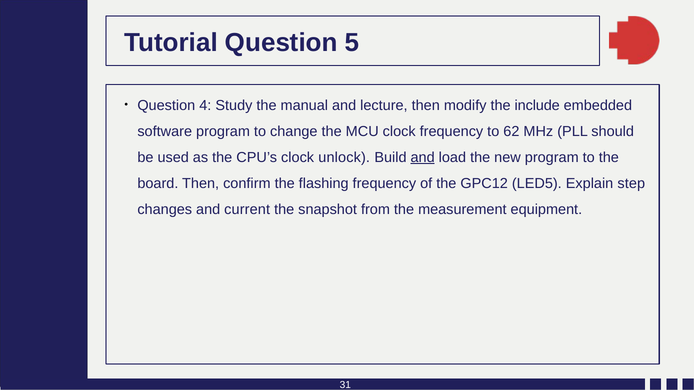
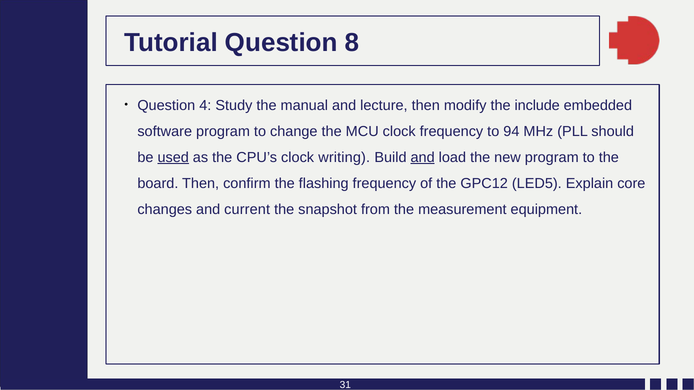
5: 5 -> 8
62: 62 -> 94
used underline: none -> present
unlock: unlock -> writing
step: step -> core
